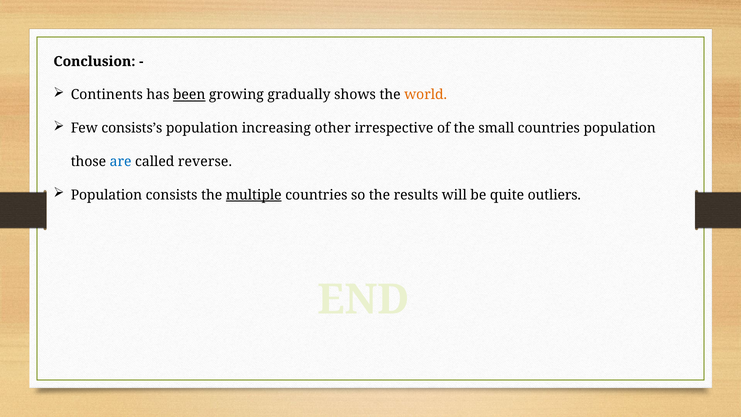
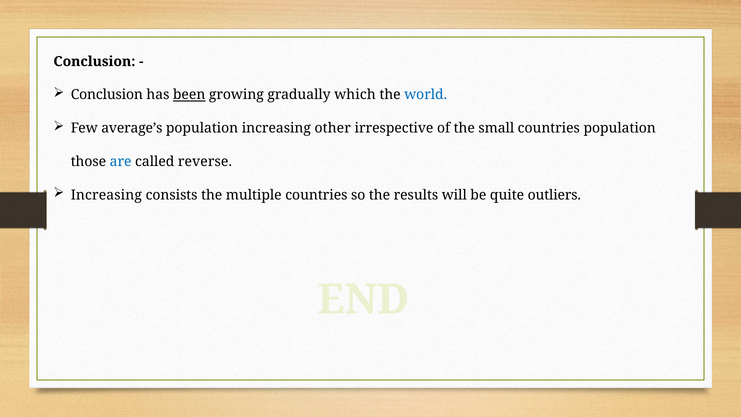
Continents at (107, 95): Continents -> Conclusion
shows: shows -> which
world colour: orange -> blue
consists’s: consists’s -> average’s
Population at (106, 195): Population -> Increasing
multiple underline: present -> none
